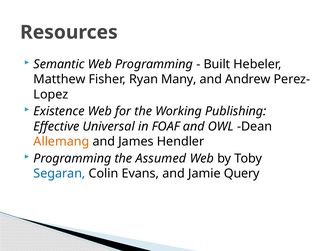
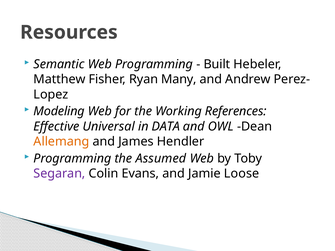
Existence: Existence -> Modeling
Publishing: Publishing -> References
FOAF: FOAF -> DATA
Segaran colour: blue -> purple
Query: Query -> Loose
